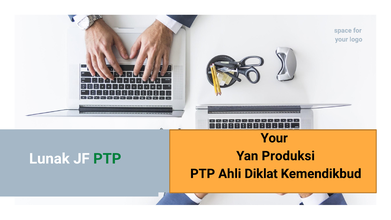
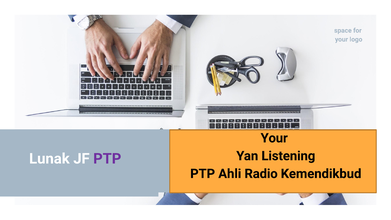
Produksi: Produksi -> Listening
PTP at (107, 159) colour: green -> purple
Diklat: Diklat -> Radio
